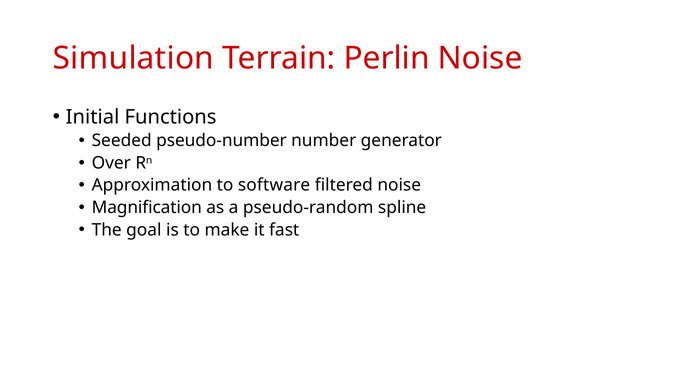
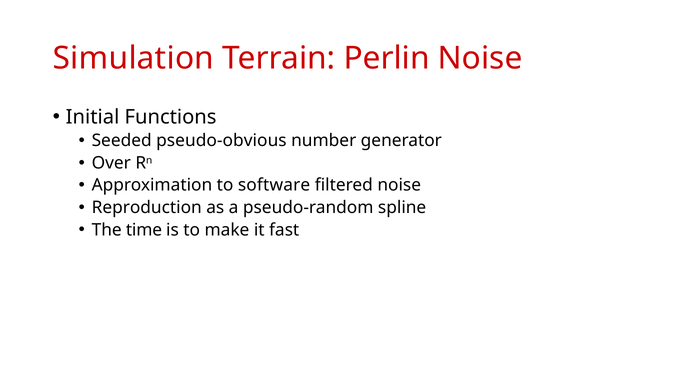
pseudo-number: pseudo-number -> pseudo-obvious
Magnification: Magnification -> Reproduction
goal: goal -> time
